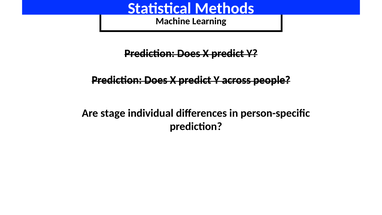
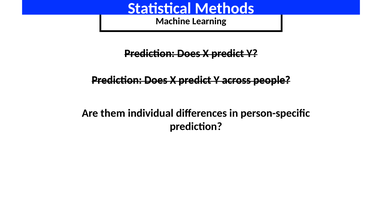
stage: stage -> them
